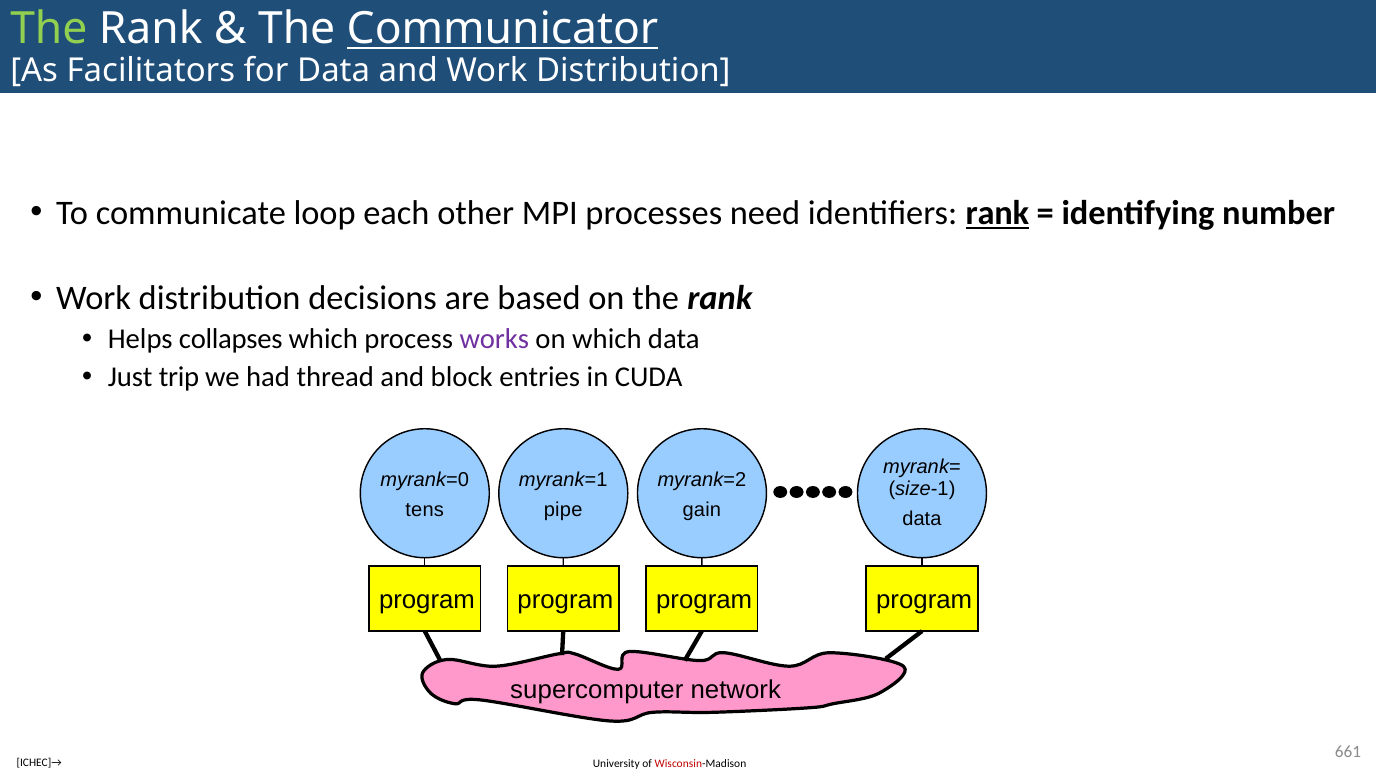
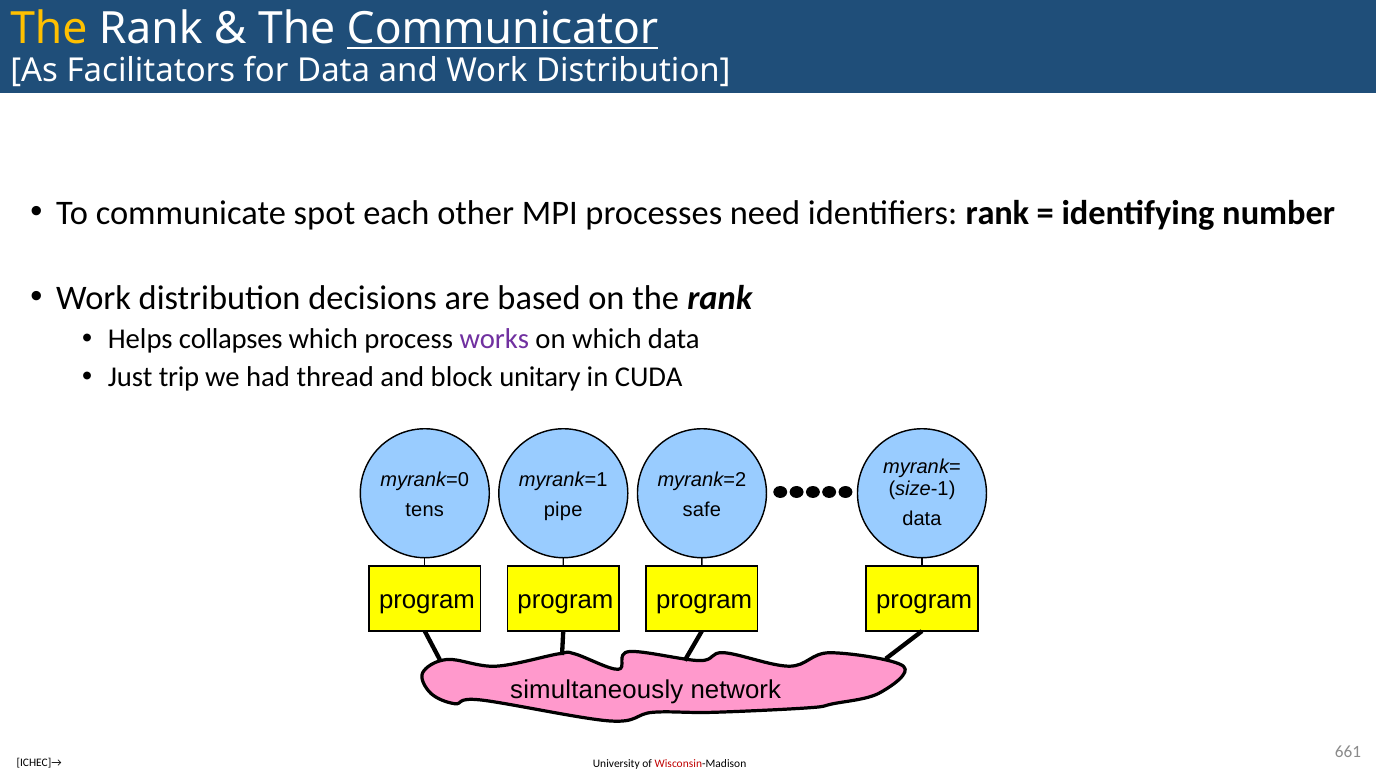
The at (49, 29) colour: light green -> yellow
loop: loop -> spot
rank at (997, 213) underline: present -> none
entries: entries -> unitary
gain: gain -> safe
supercomputer: supercomputer -> simultaneously
